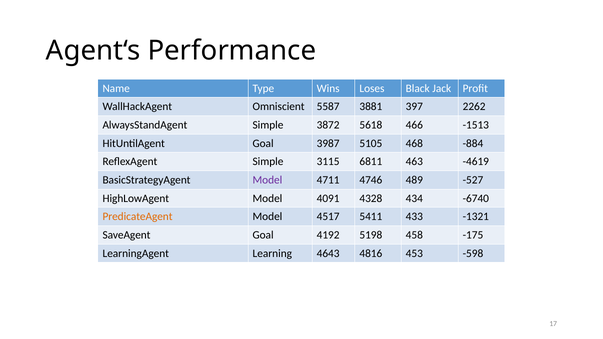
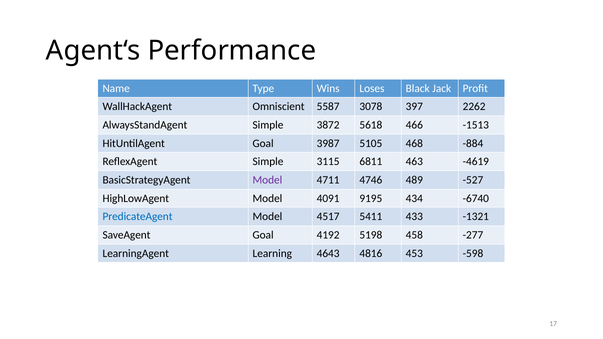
3881: 3881 -> 3078
4328: 4328 -> 9195
PredicateAgent colour: orange -> blue
-175: -175 -> -277
